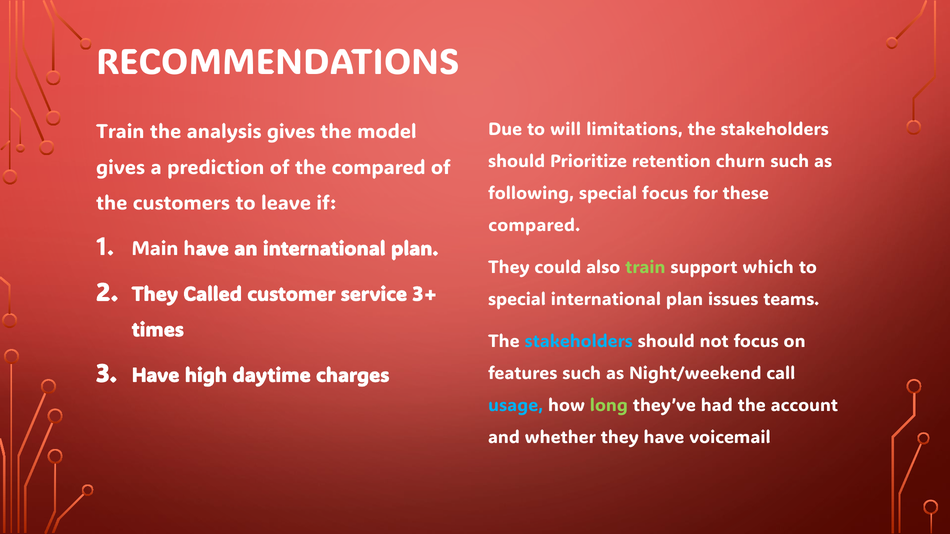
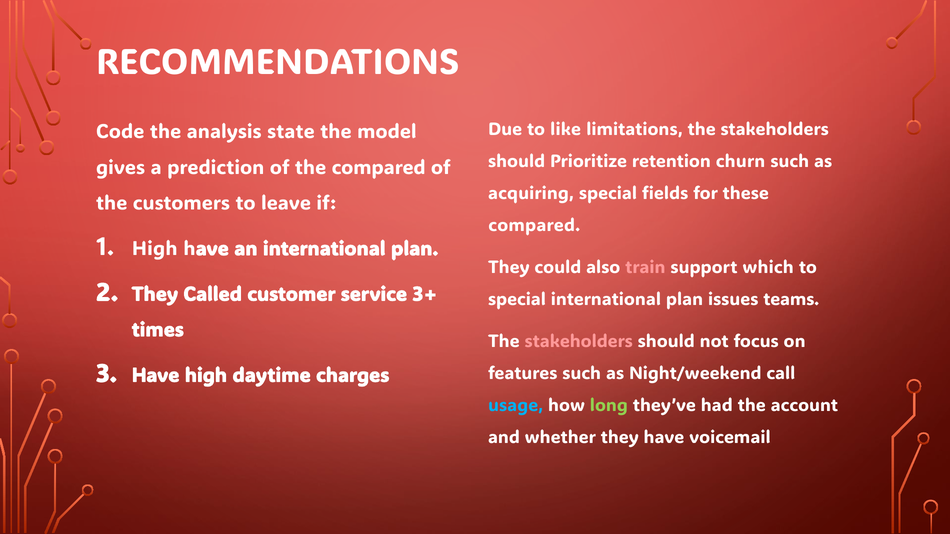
will: will -> like
Train at (120, 132): Train -> Code
analysis gives: gives -> state
following: following -> acquiring
special focus: focus -> fields
Main at (155, 249): Main -> High
train at (645, 268) colour: light green -> pink
stakeholders at (579, 342) colour: light blue -> pink
